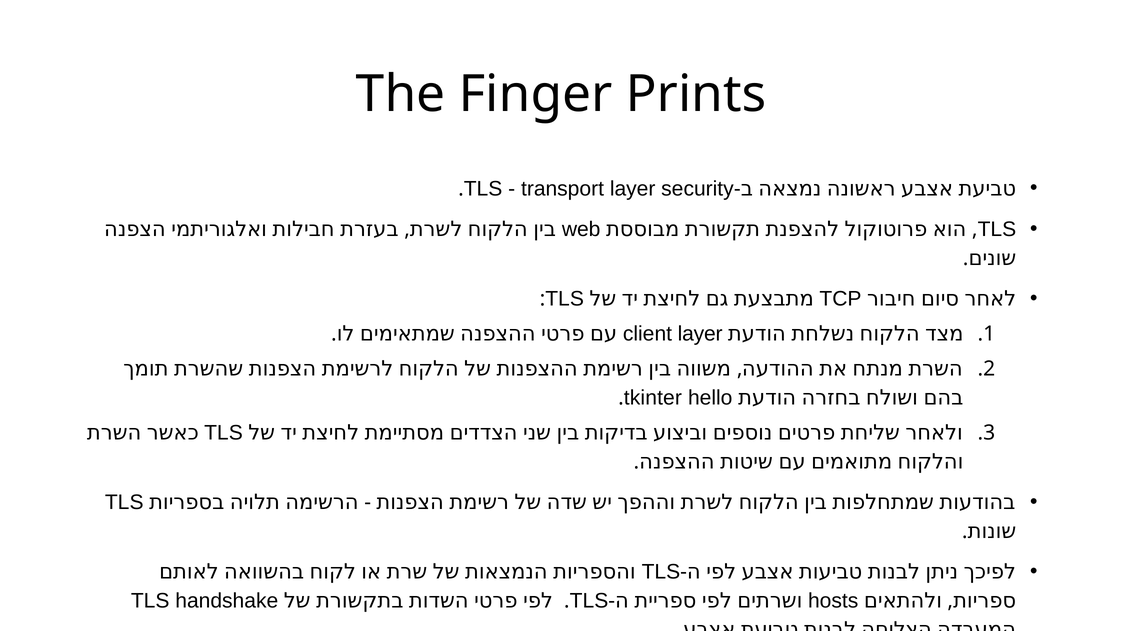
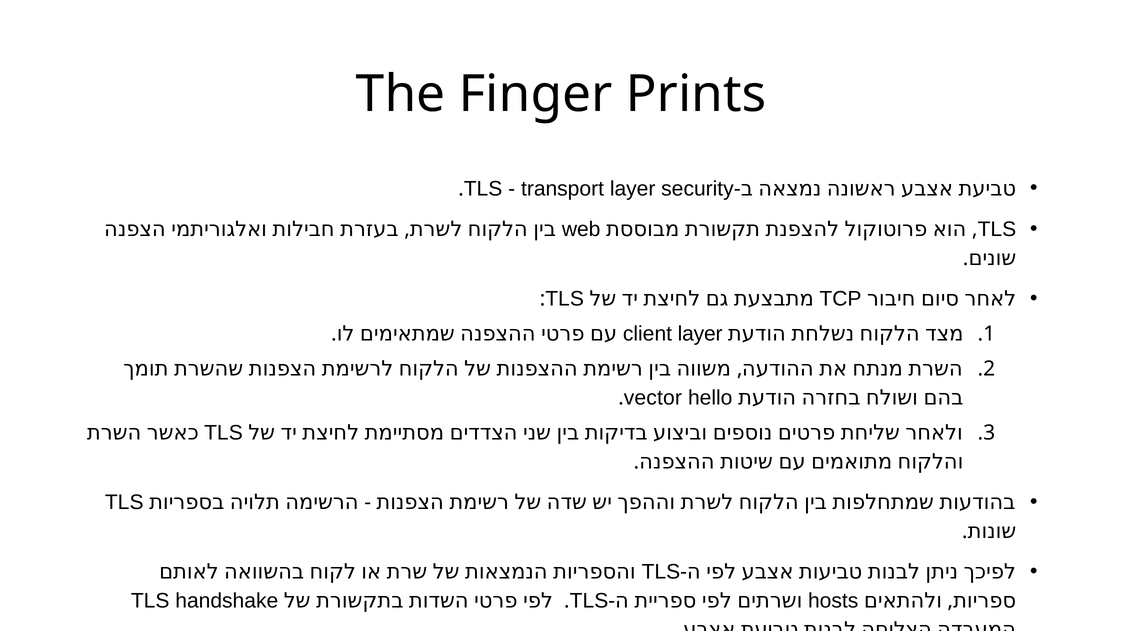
tkinter: tkinter -> vector
